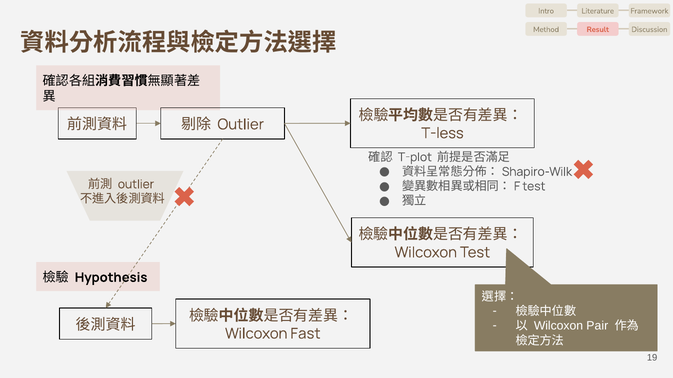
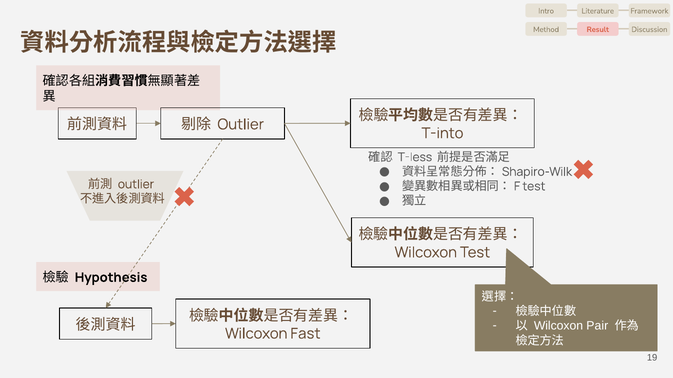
T-less: T-less -> T-into
T-plot: T-plot -> T-less
